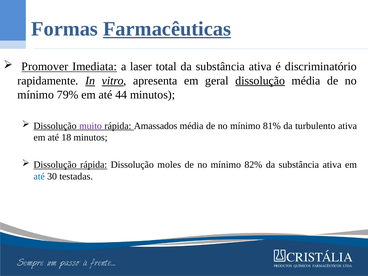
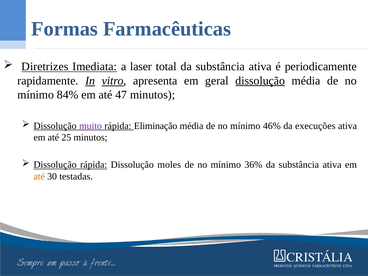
Farmacêuticas underline: present -> none
Promover: Promover -> Diretrizes
discriminatório: discriminatório -> periodicamente
79%: 79% -> 84%
44: 44 -> 47
Amassados: Amassados -> Eliminação
81%: 81% -> 46%
turbulento: turbulento -> execuções
18: 18 -> 25
82%: 82% -> 36%
até at (39, 176) colour: blue -> orange
